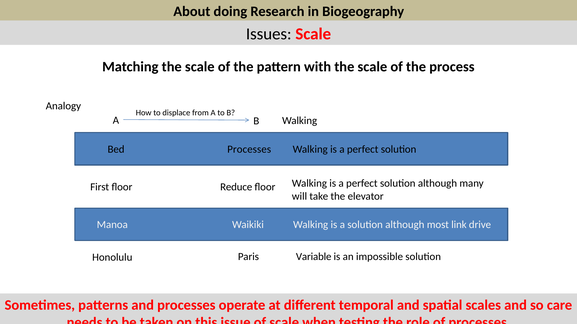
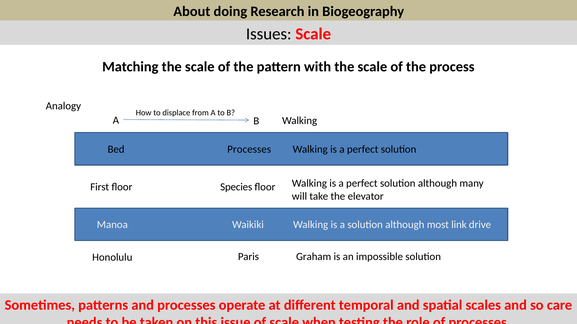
Reduce: Reduce -> Species
Variable: Variable -> Graham
